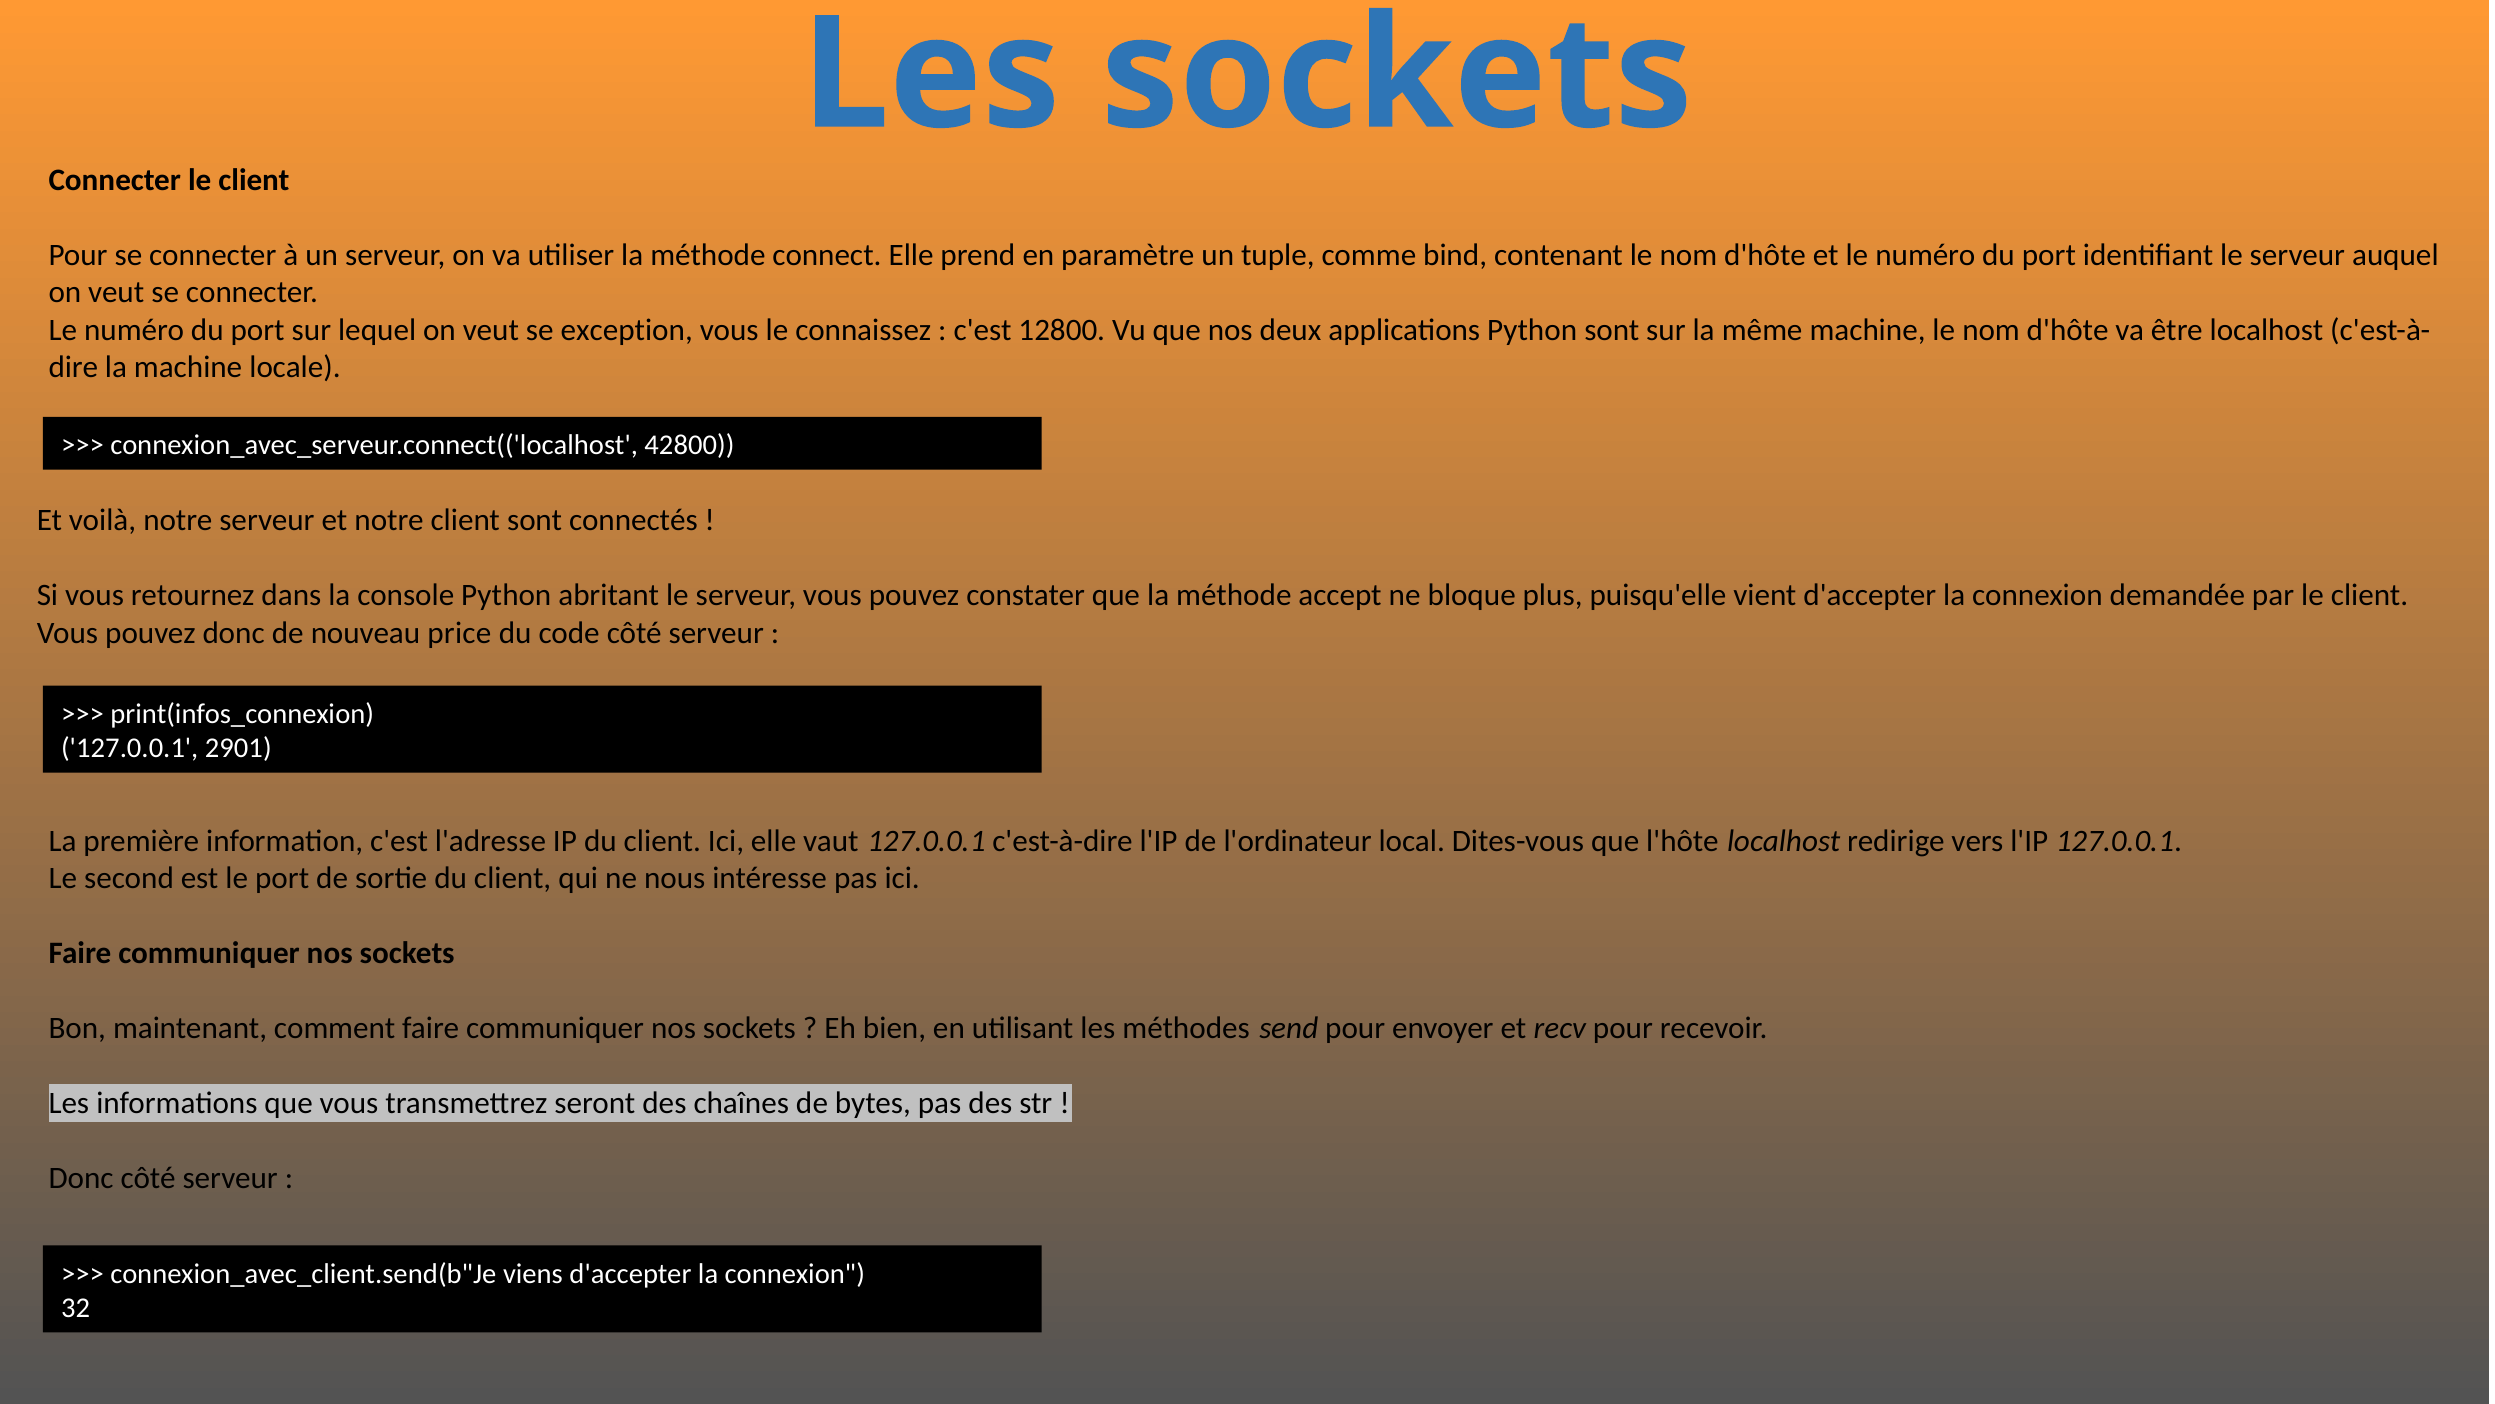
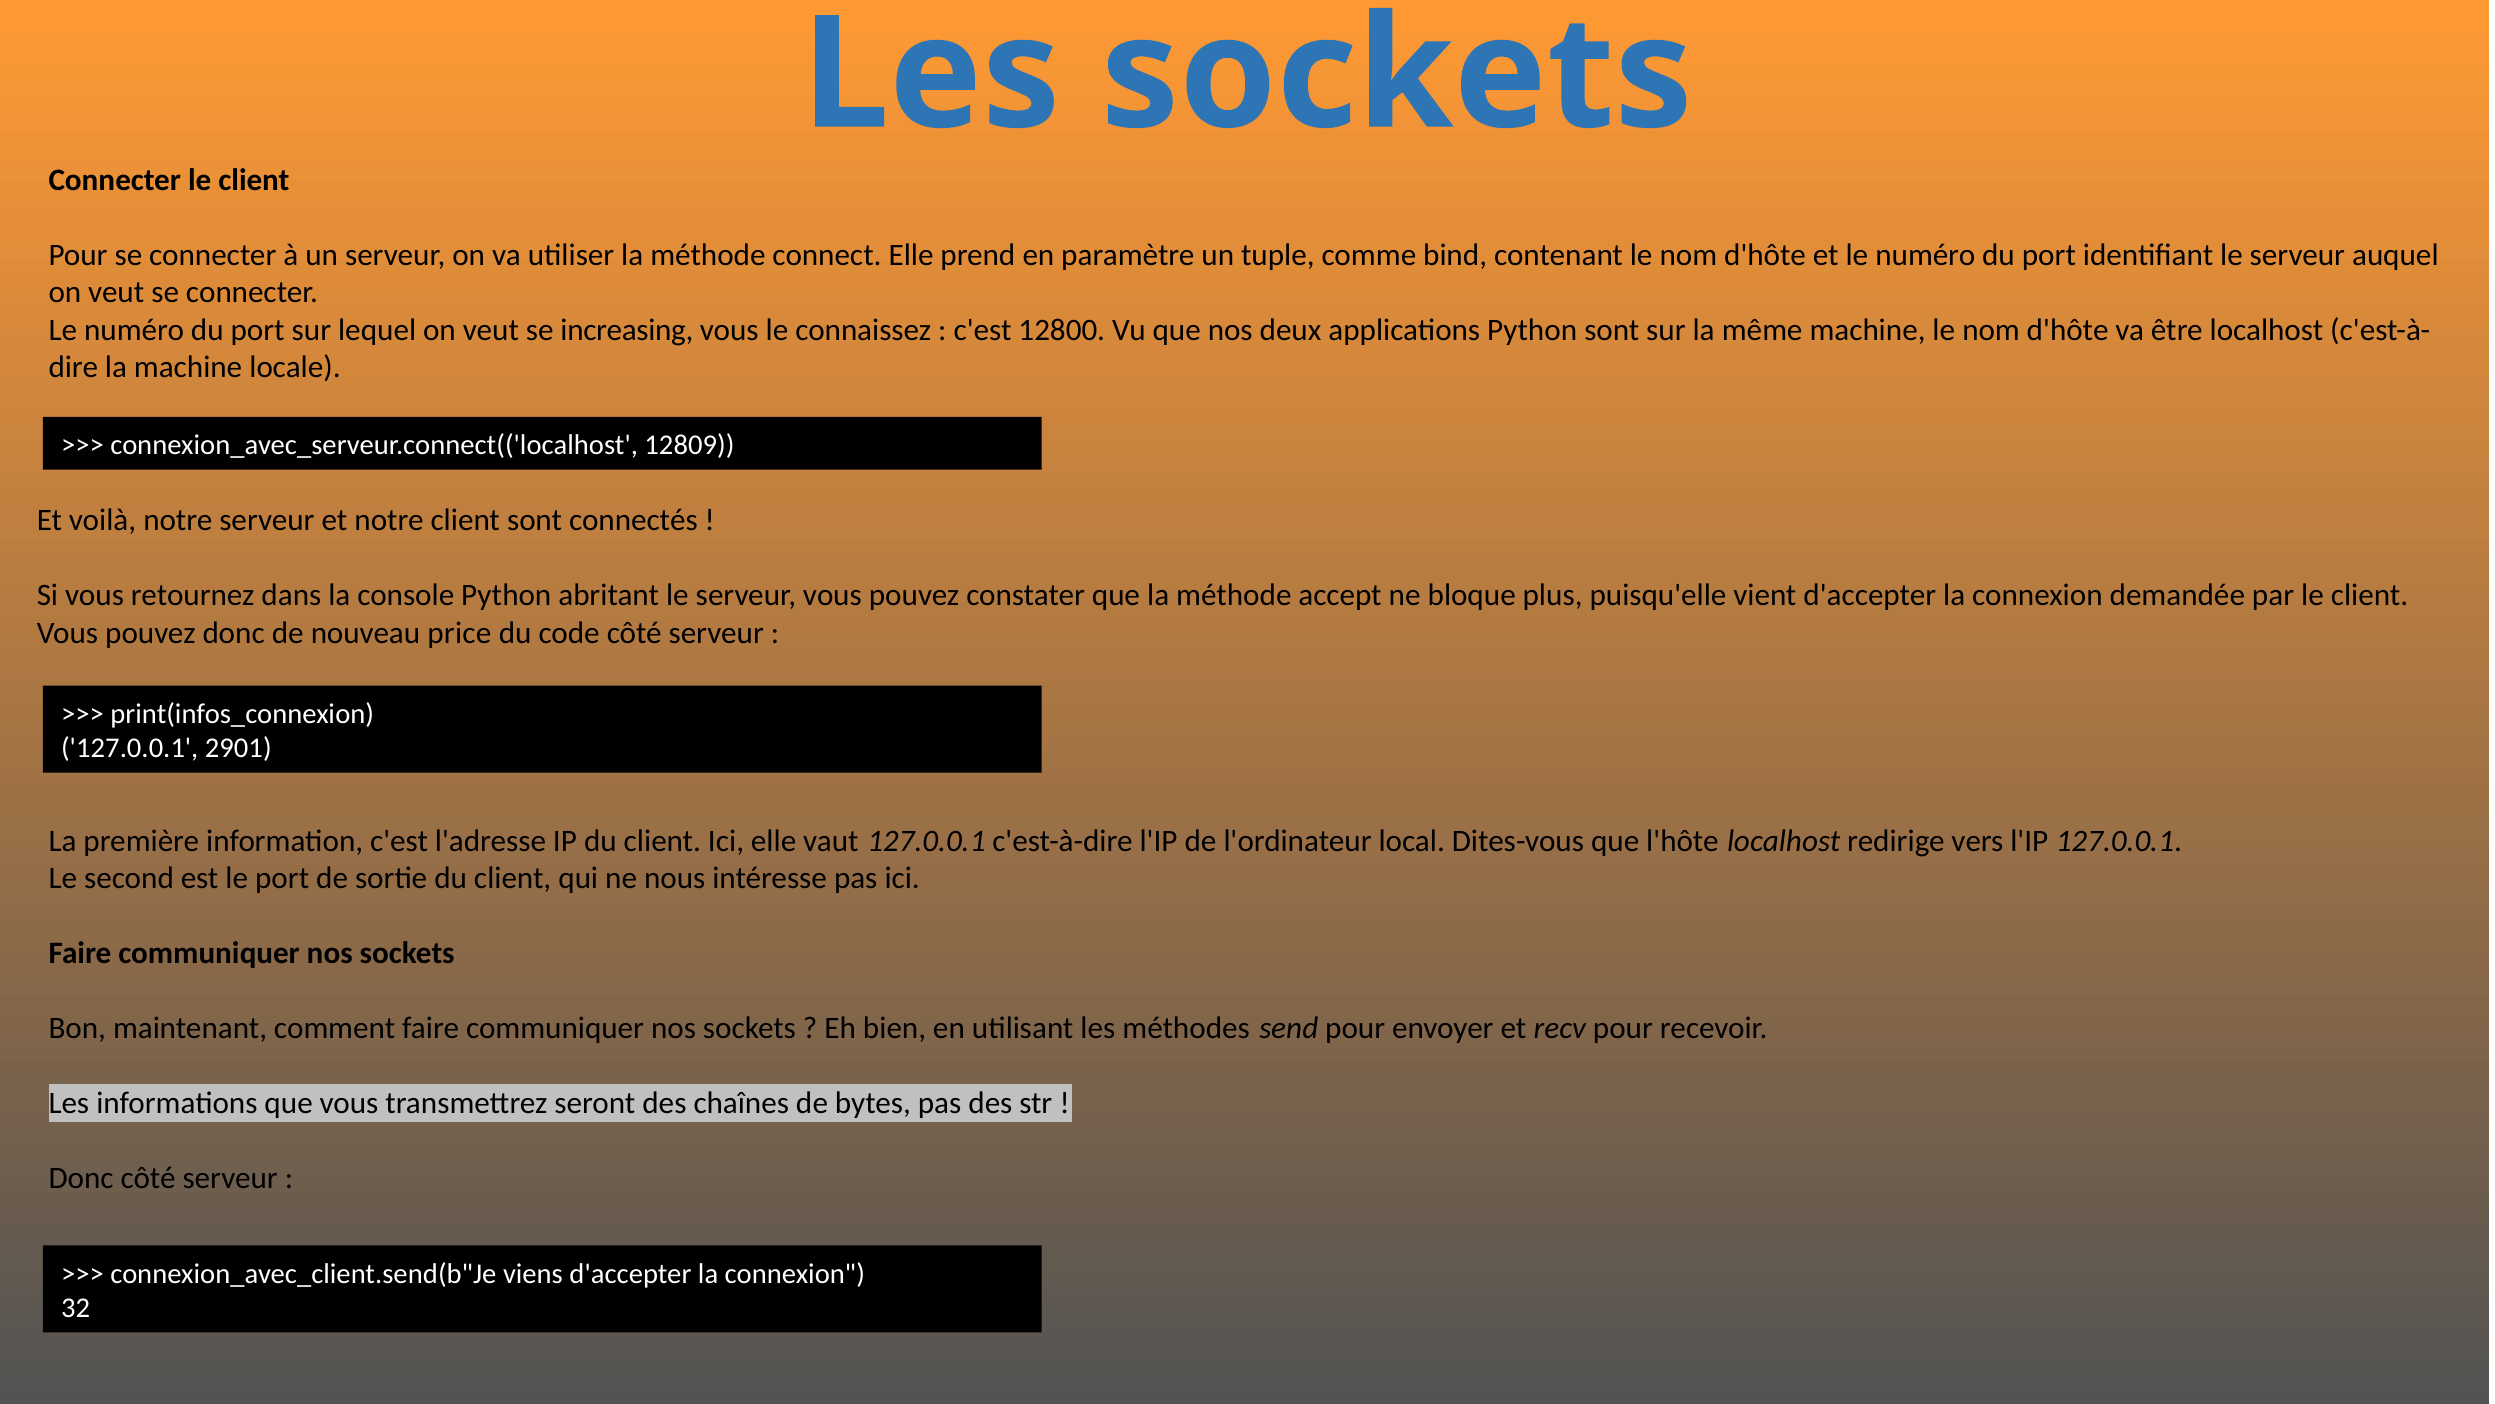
exception: exception -> increasing
42800: 42800 -> 12809
